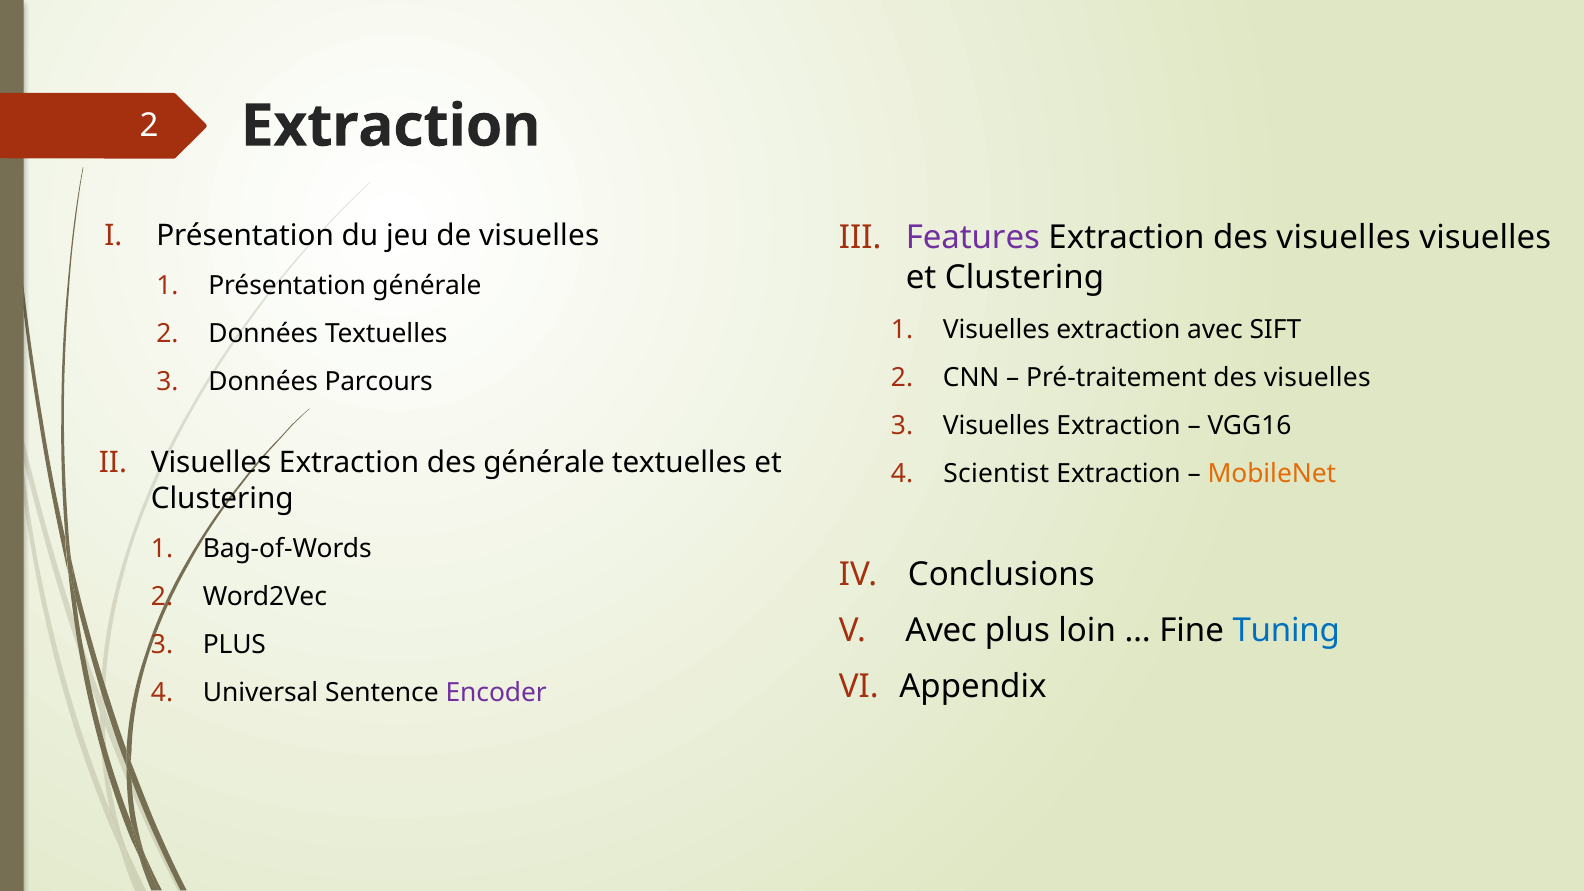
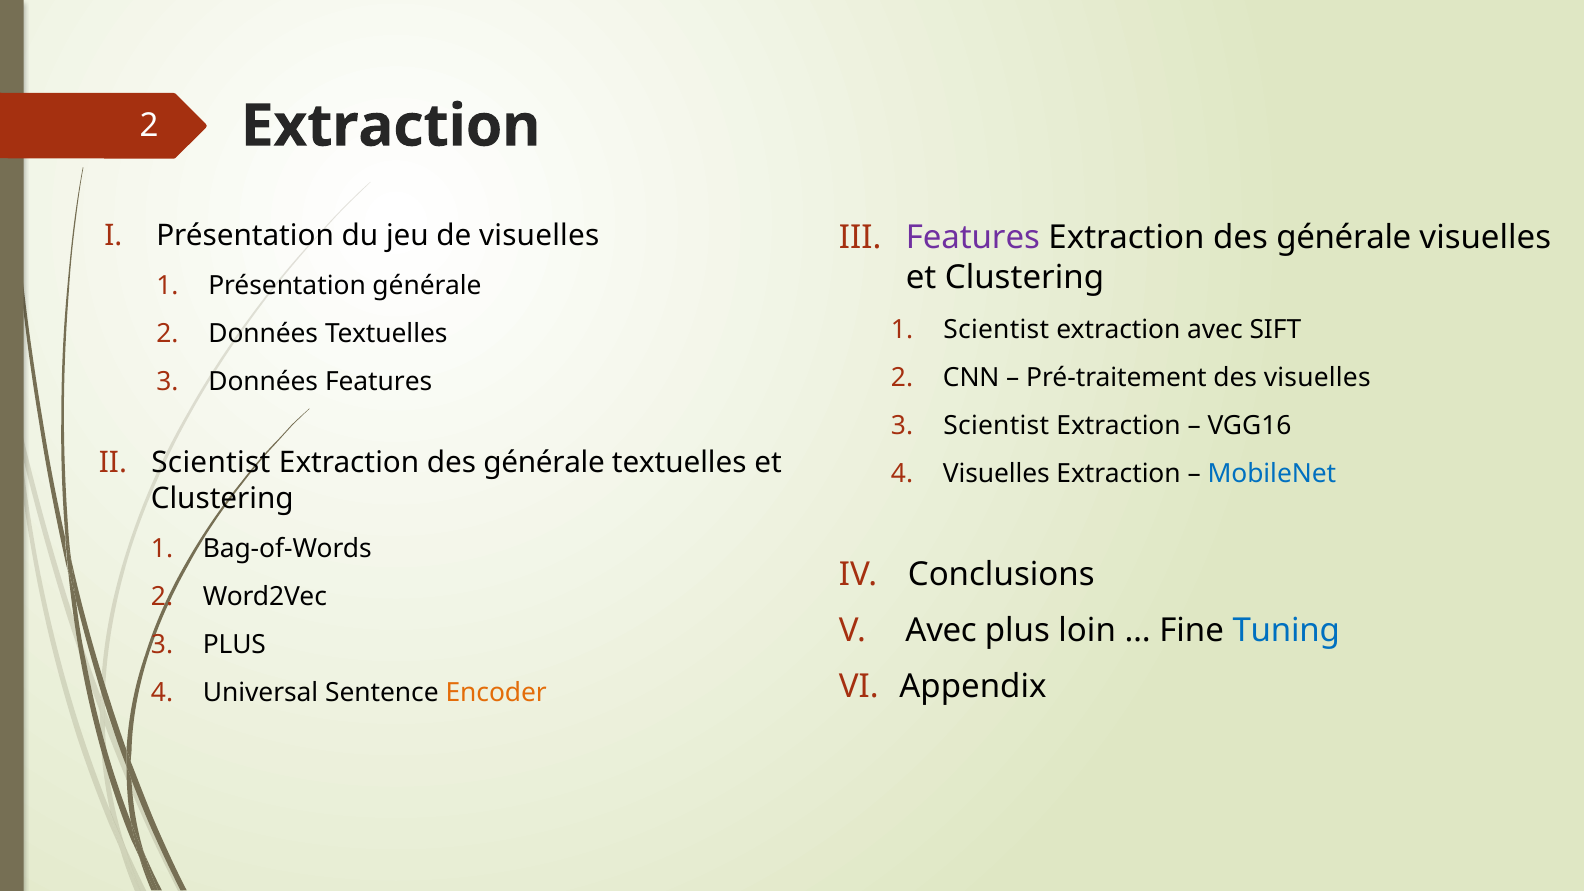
visuelles at (1344, 238): visuelles -> générale
Visuelles at (996, 329): Visuelles -> Scientist
Données Parcours: Parcours -> Features
Visuelles at (996, 426): Visuelles -> Scientist
Visuelles at (211, 463): Visuelles -> Scientist
Scientist at (996, 474): Scientist -> Visuelles
MobileNet colour: orange -> blue
Encoder colour: purple -> orange
